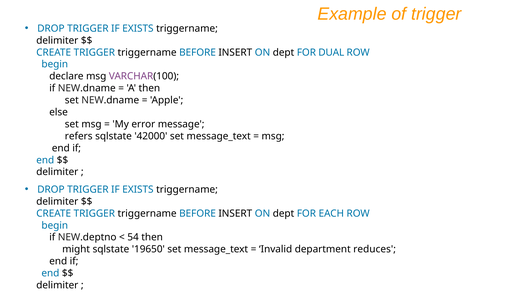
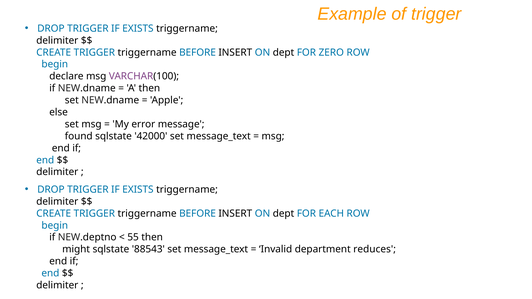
DUAL: DUAL -> ZERO
refers: refers -> found
54: 54 -> 55
19650: 19650 -> 88543
